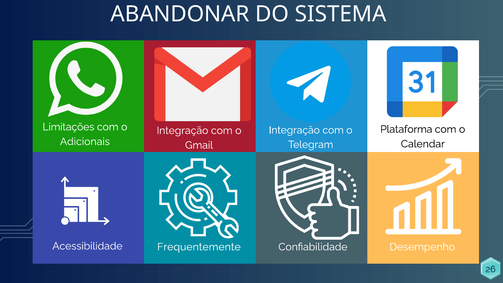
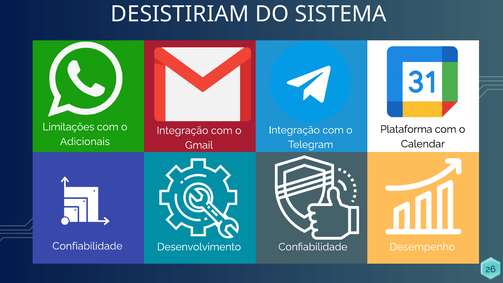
ABANDONAR: ABANDONAR -> DESISTIRIAM
Acessibilidade at (87, 246): Acessibilidade -> Confiabilidade
Frequentemente: Frequentemente -> Desenvolvimento
